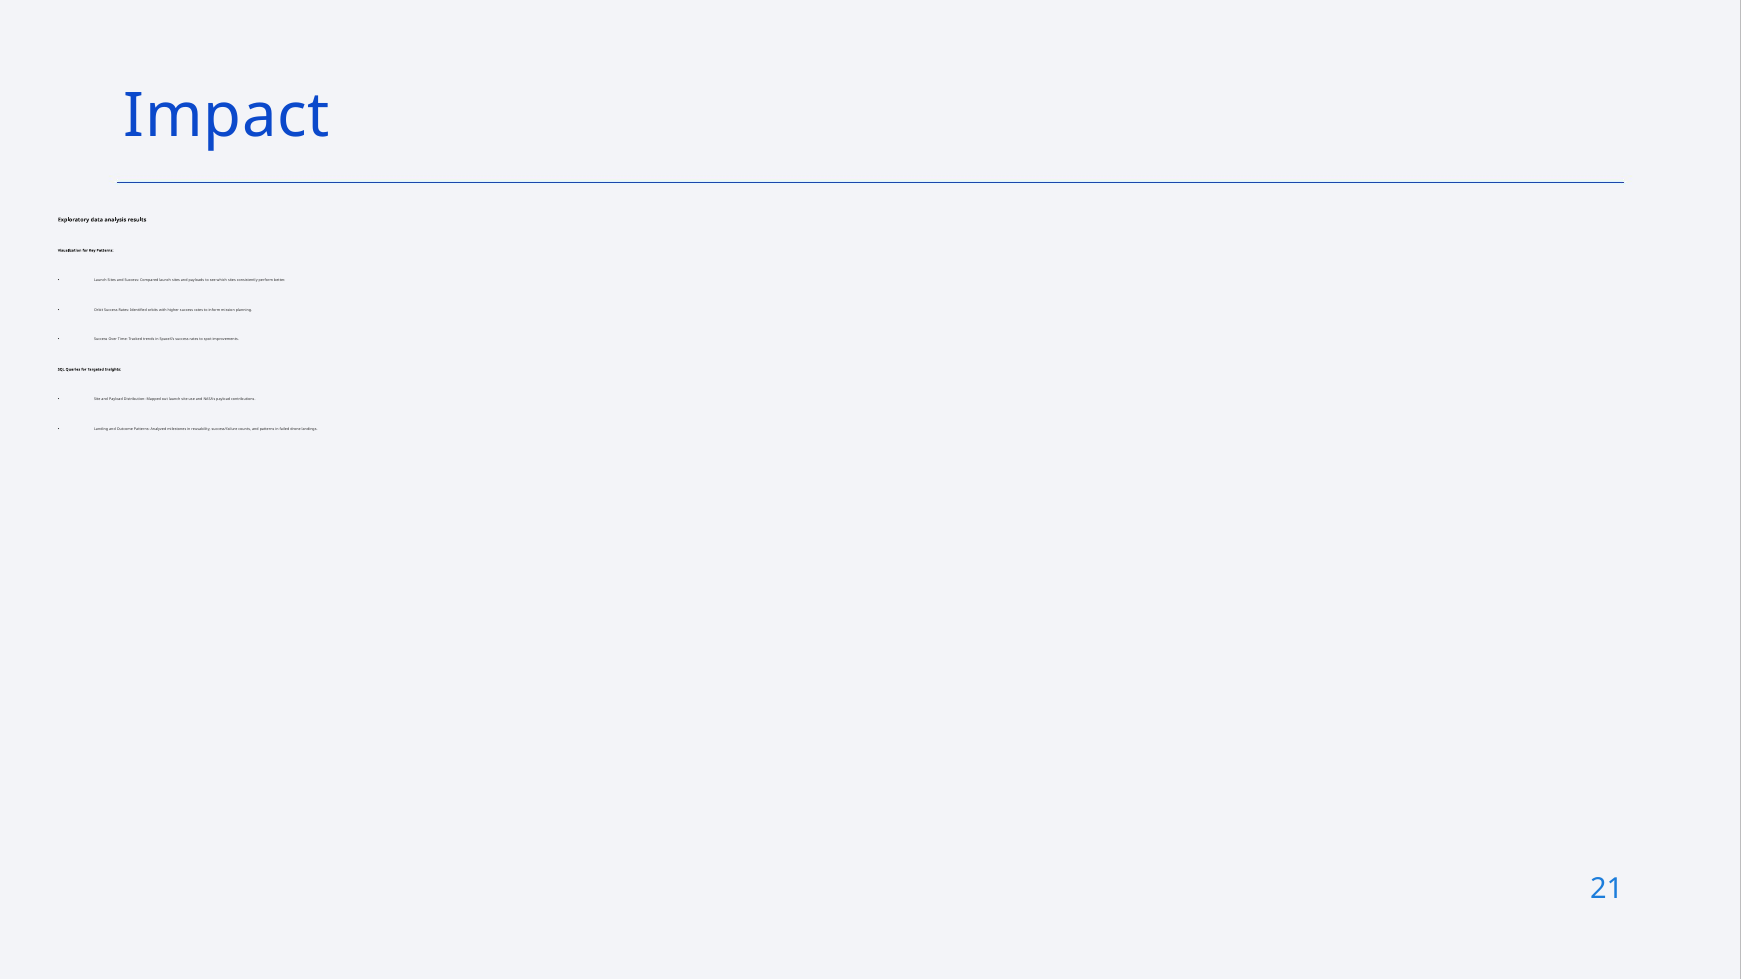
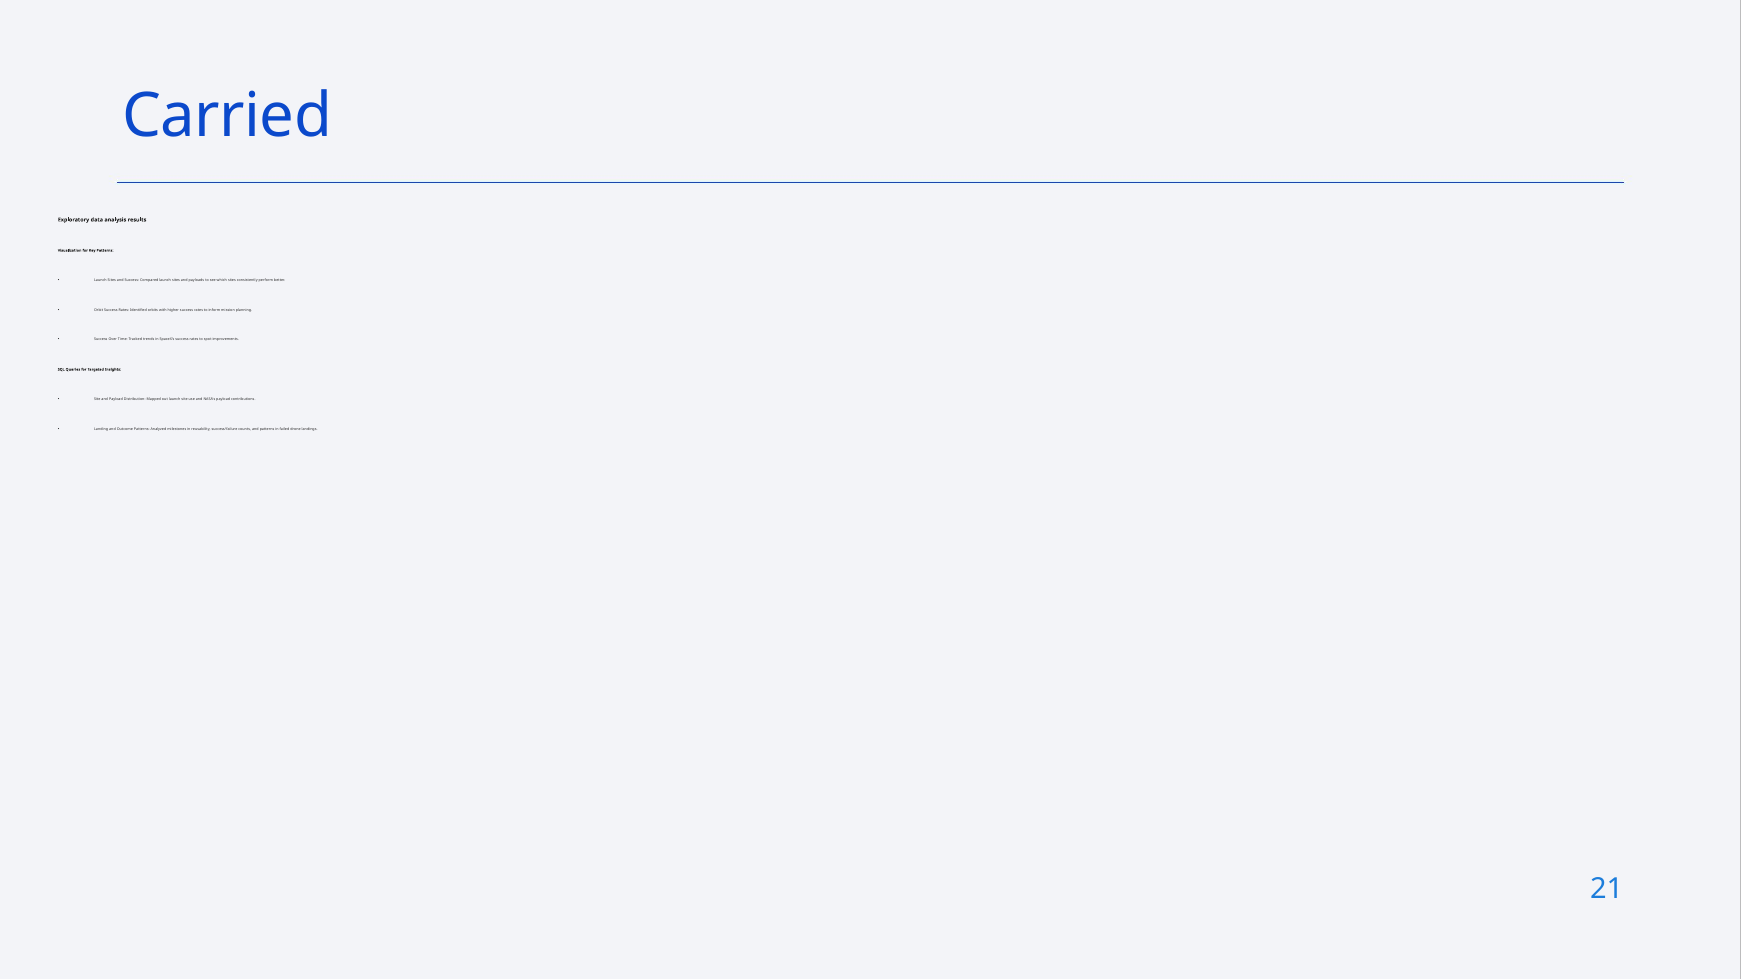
Impact: Impact -> Carried
